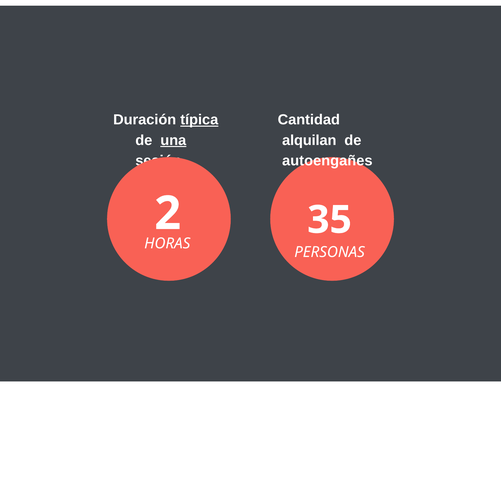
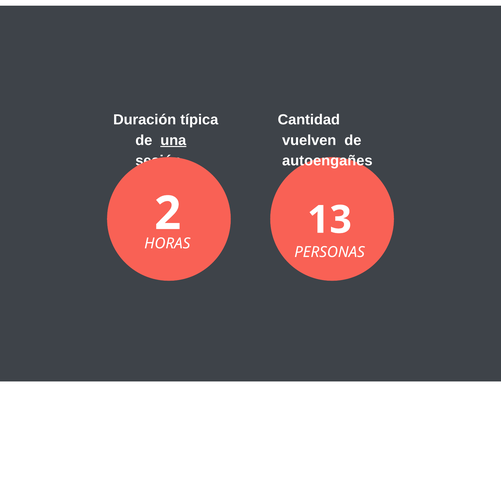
típica underline: present -> none
alquilan: alquilan -> vuelven
35: 35 -> 13
